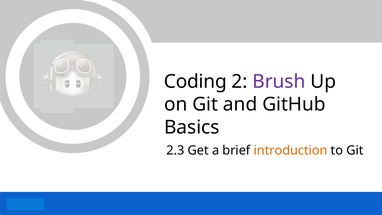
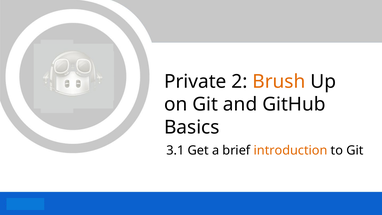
Coding: Coding -> Private
Brush colour: purple -> orange
2.3: 2.3 -> 3.1
